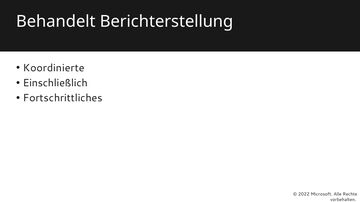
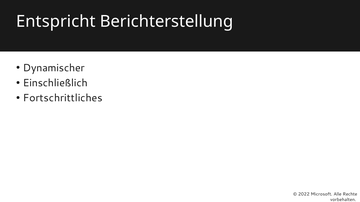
Behandelt: Behandelt -> Entspricht
Koordinierte: Koordinierte -> Dynamischer
